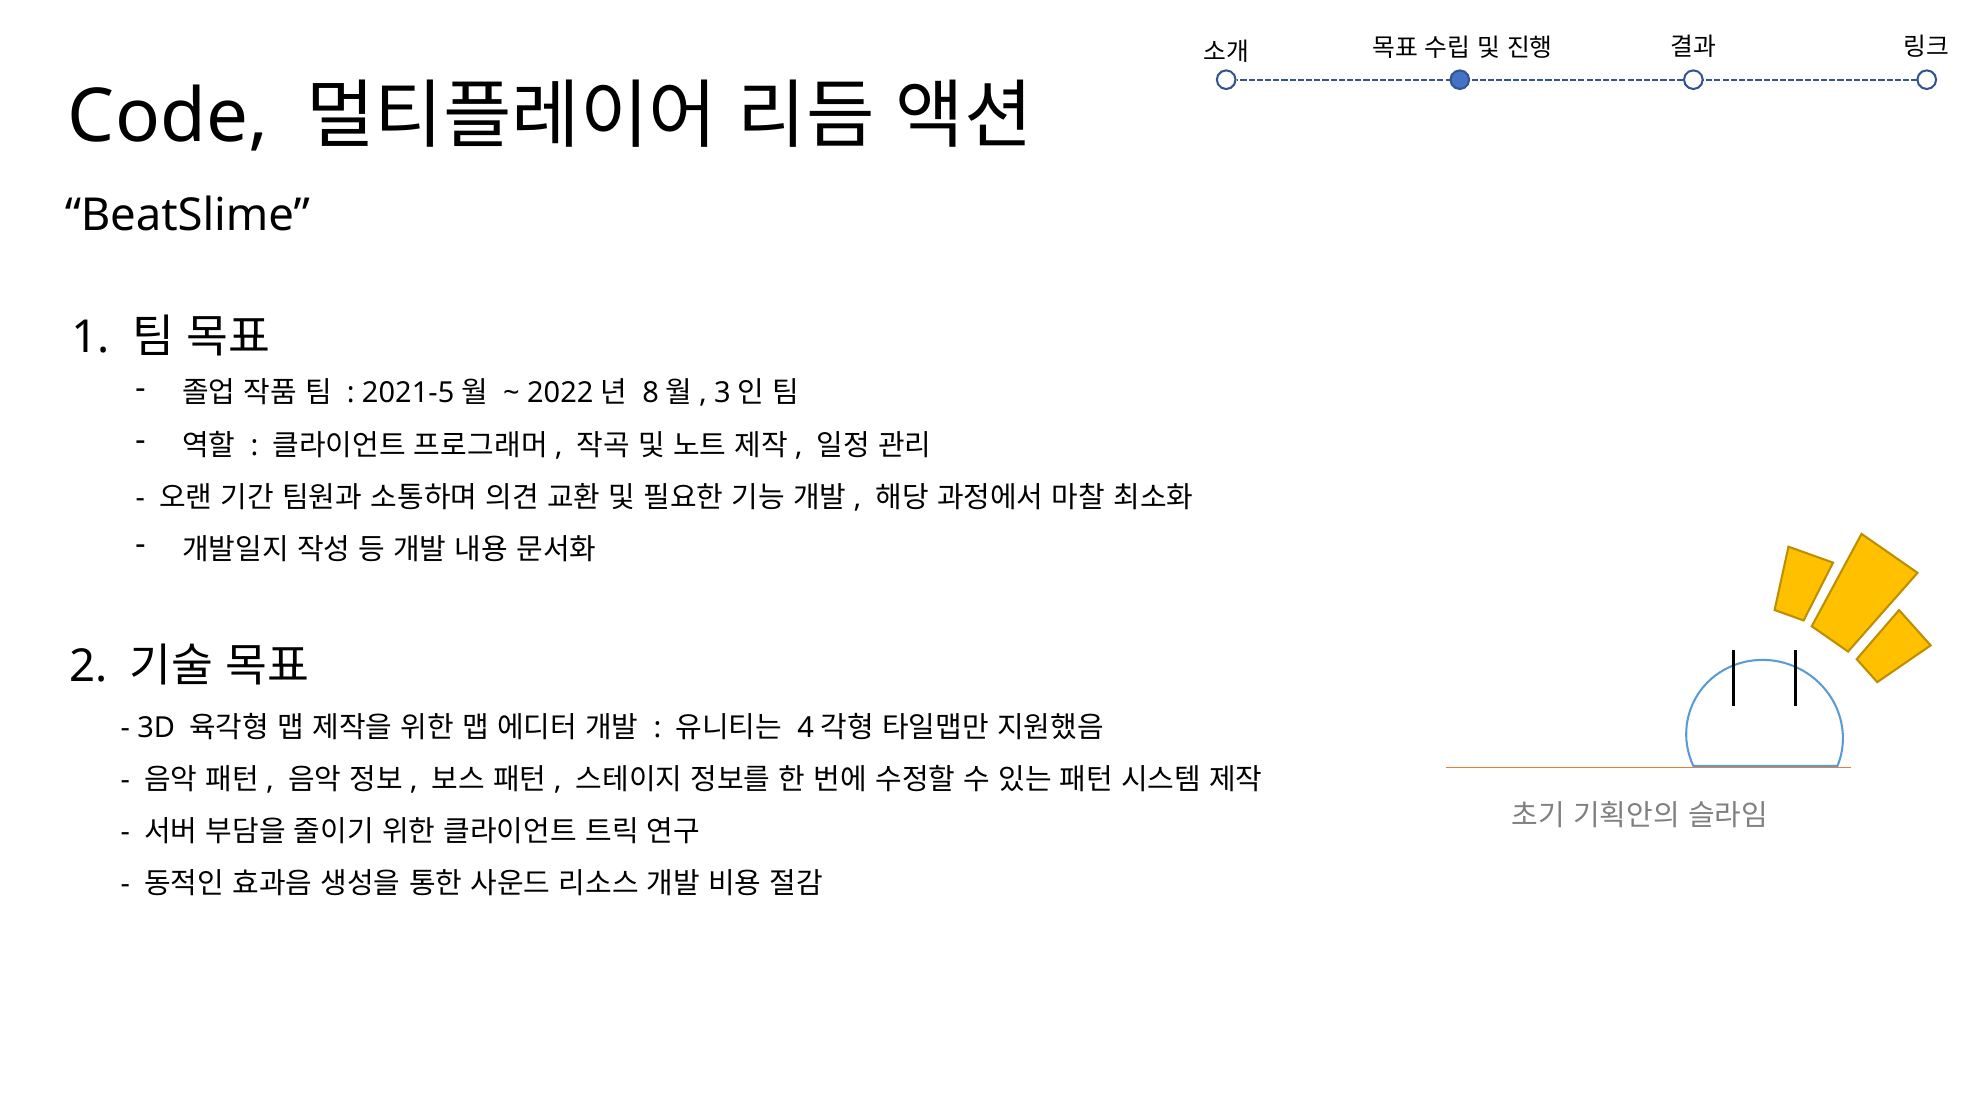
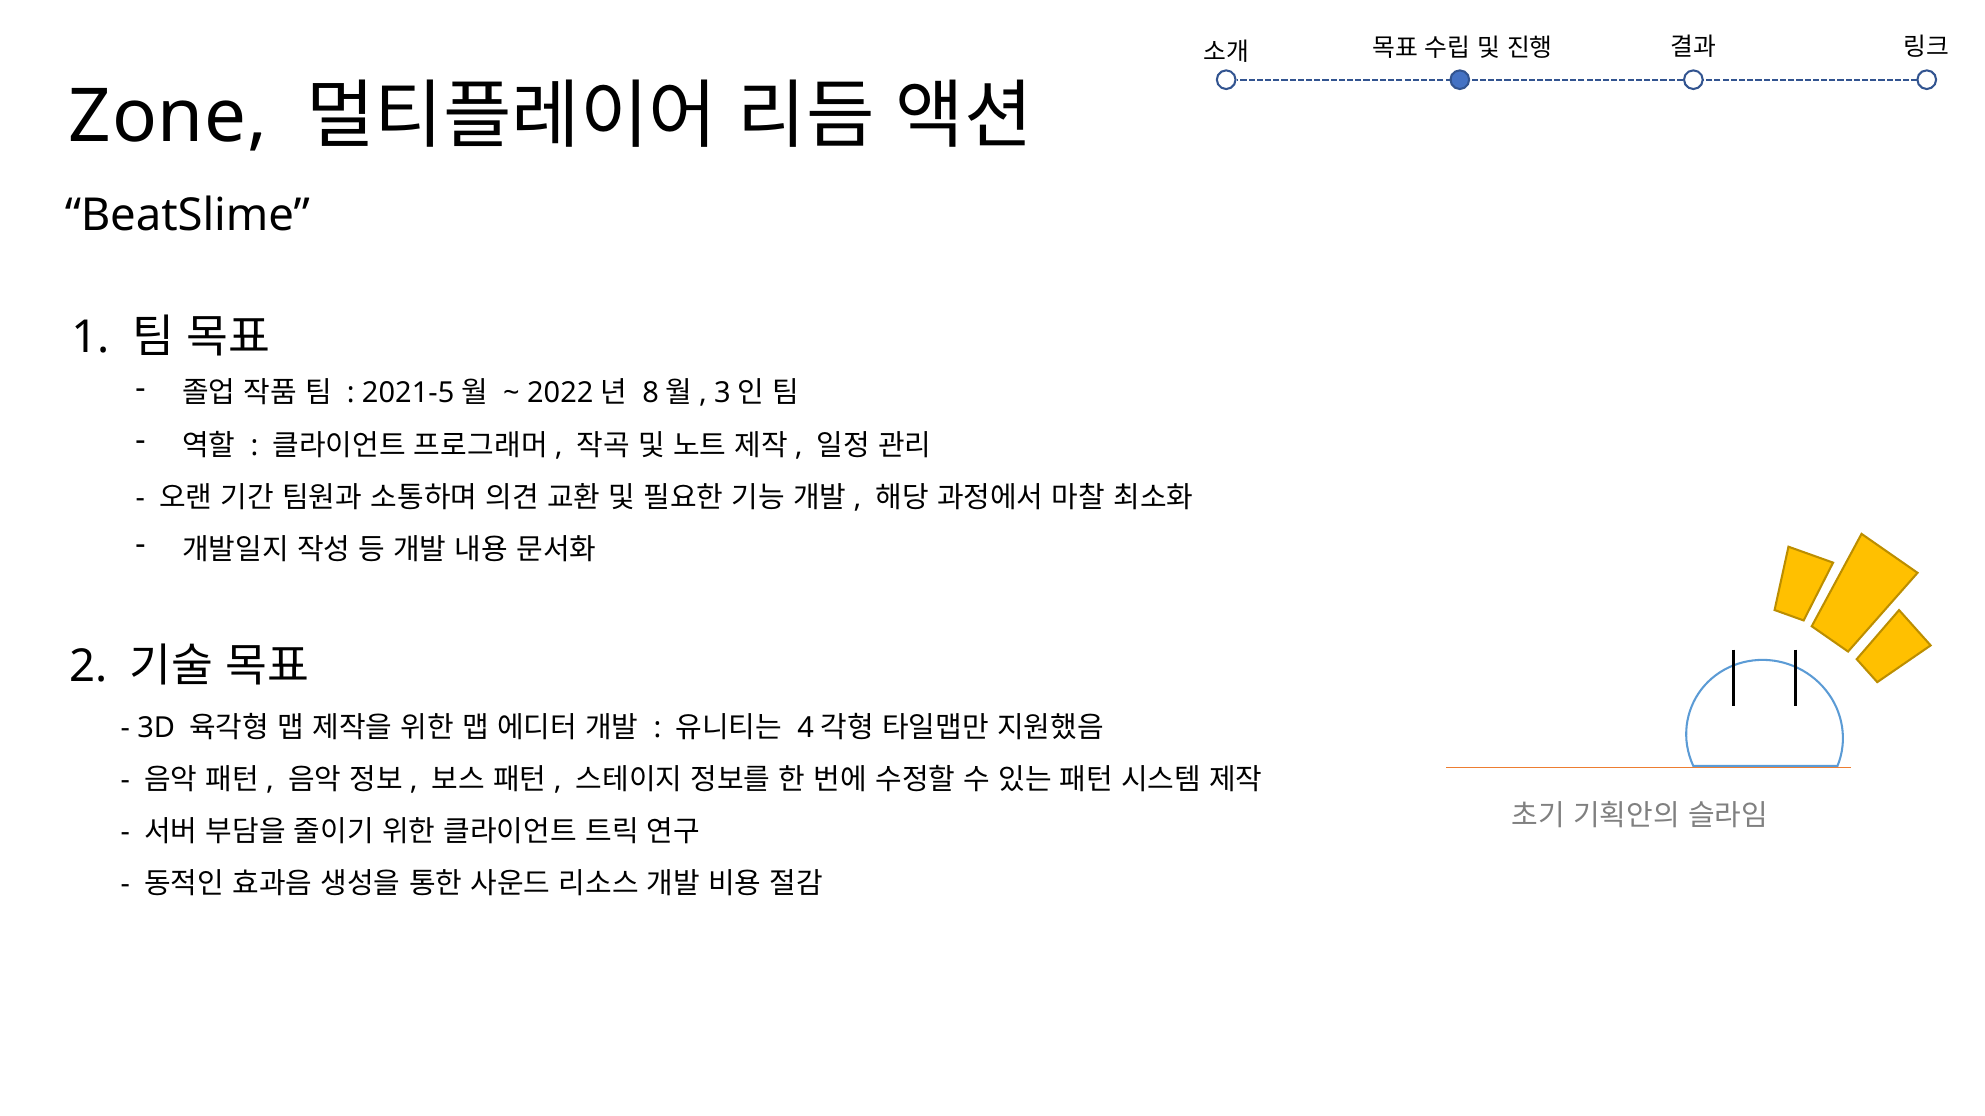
Code: Code -> Zone
